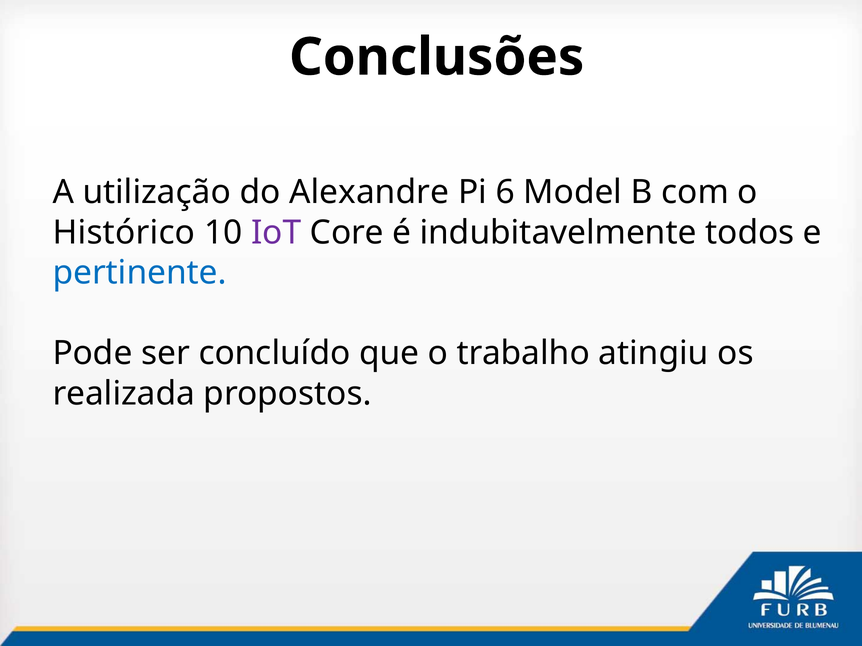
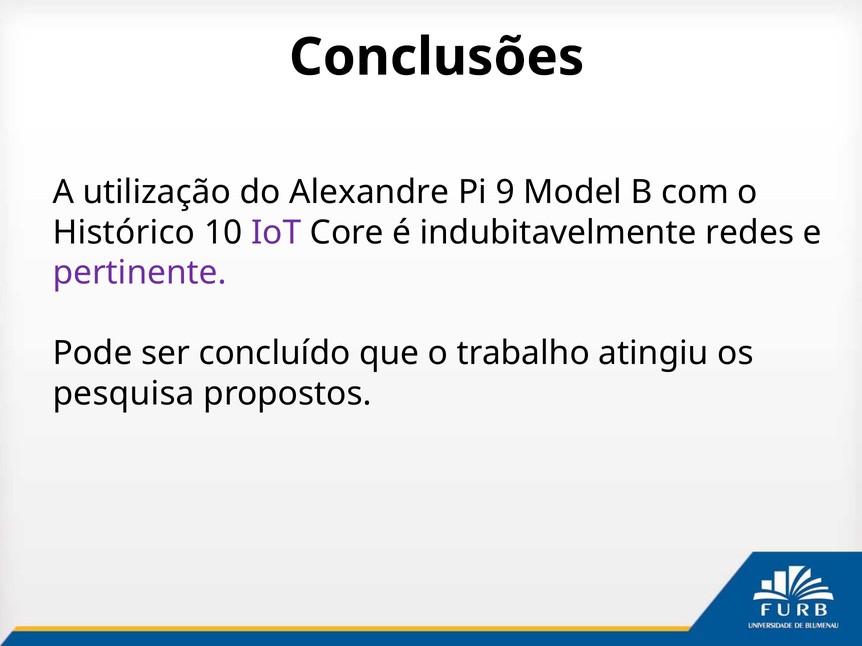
6: 6 -> 9
todos: todos -> redes
pertinente colour: blue -> purple
realizada: realizada -> pesquisa
